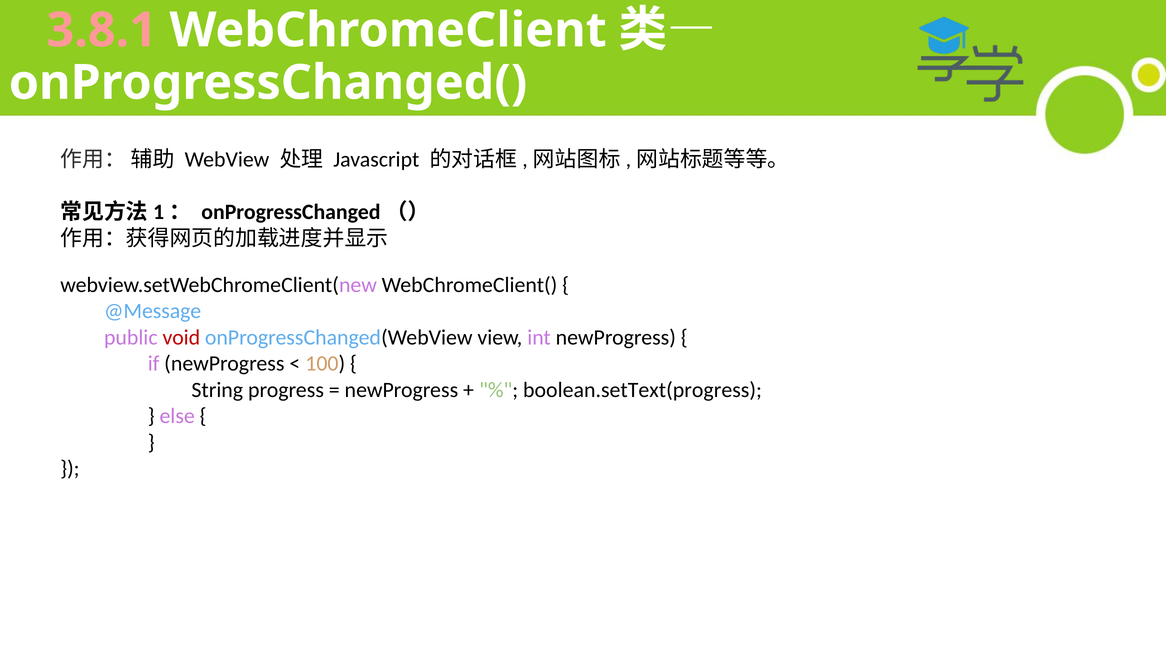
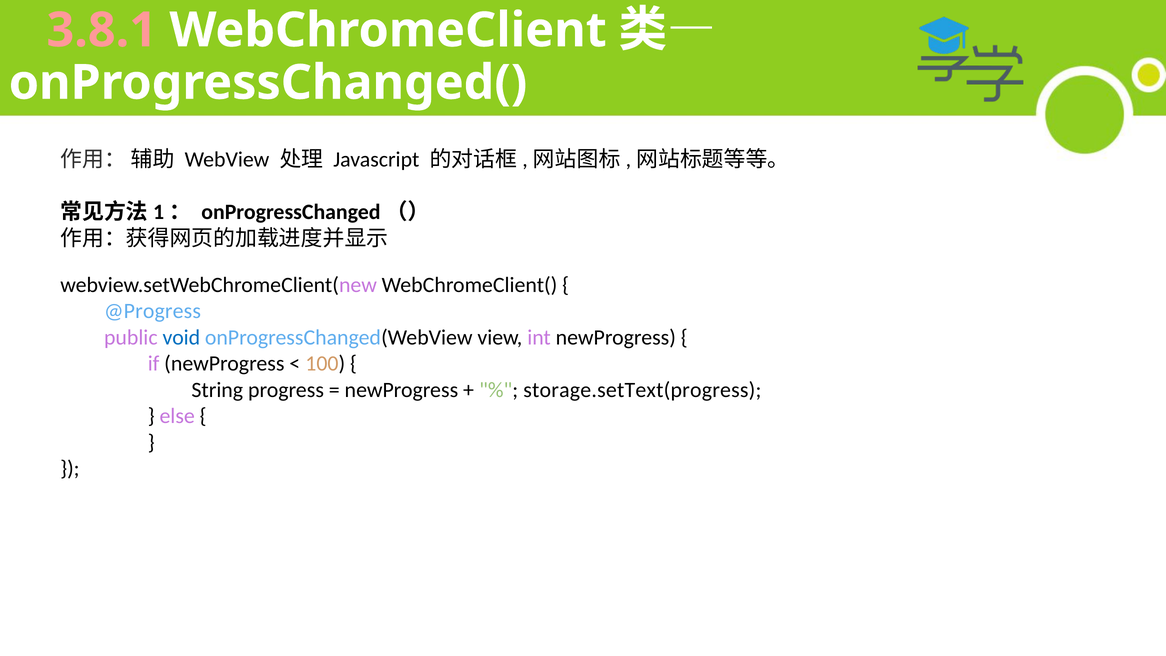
@Message: @Message -> @Progress
void colour: red -> blue
boolean.setText(progress: boolean.setText(progress -> storage.setText(progress
